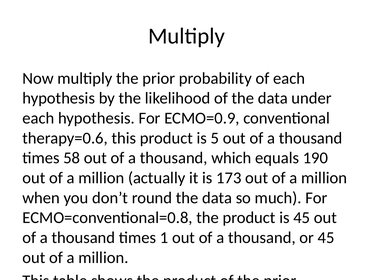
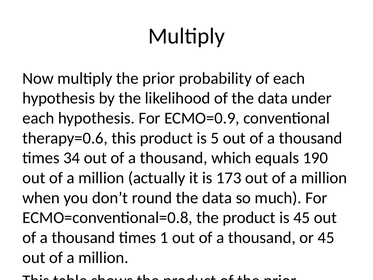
58: 58 -> 34
